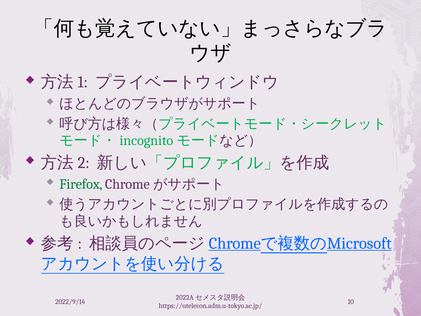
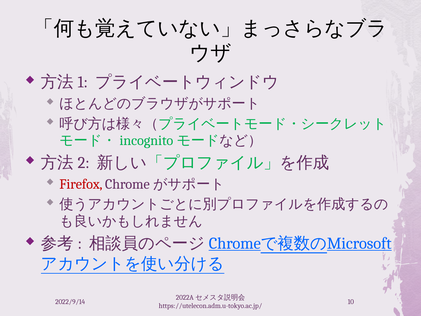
Firefox colour: green -> red
